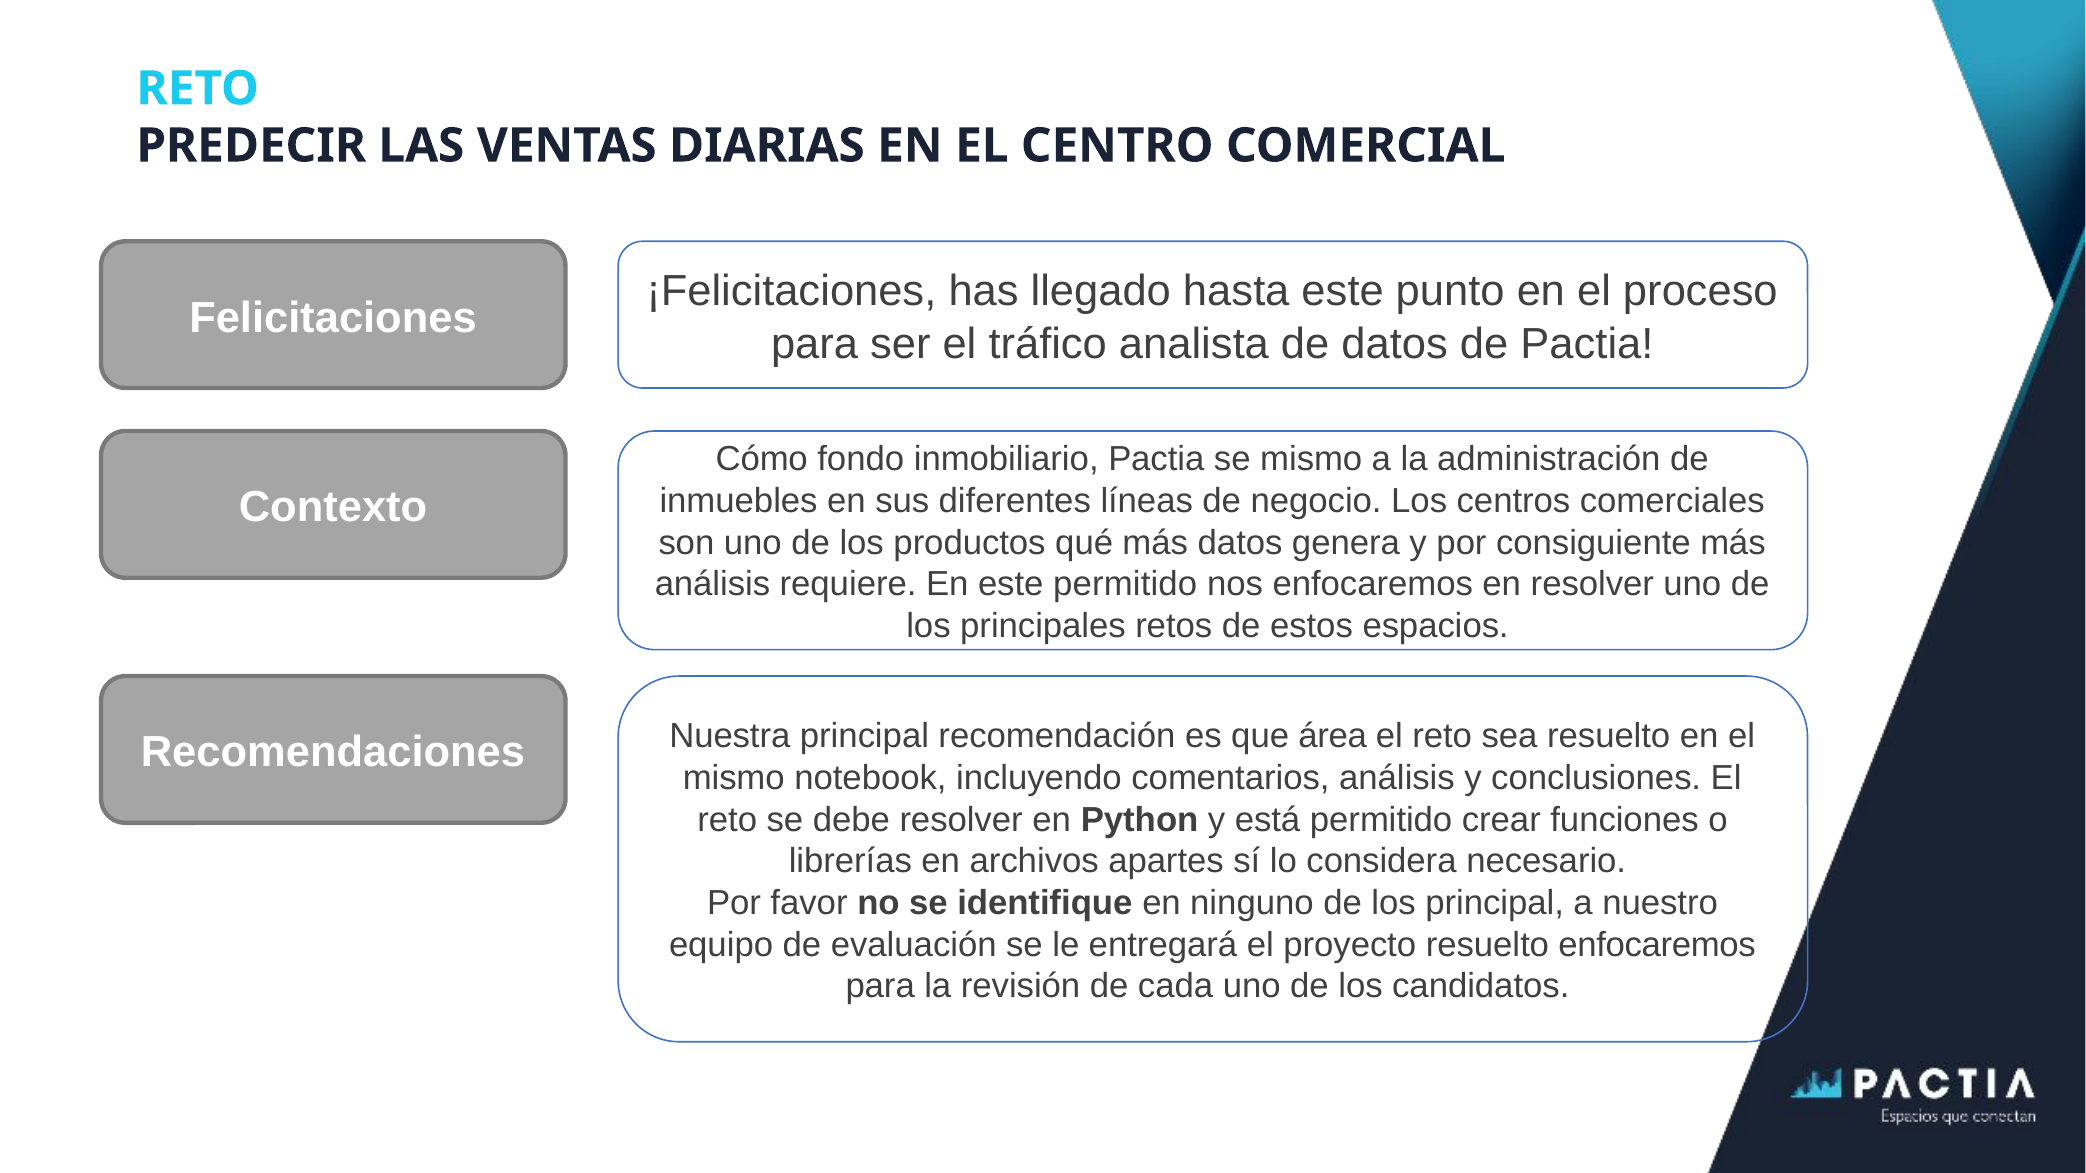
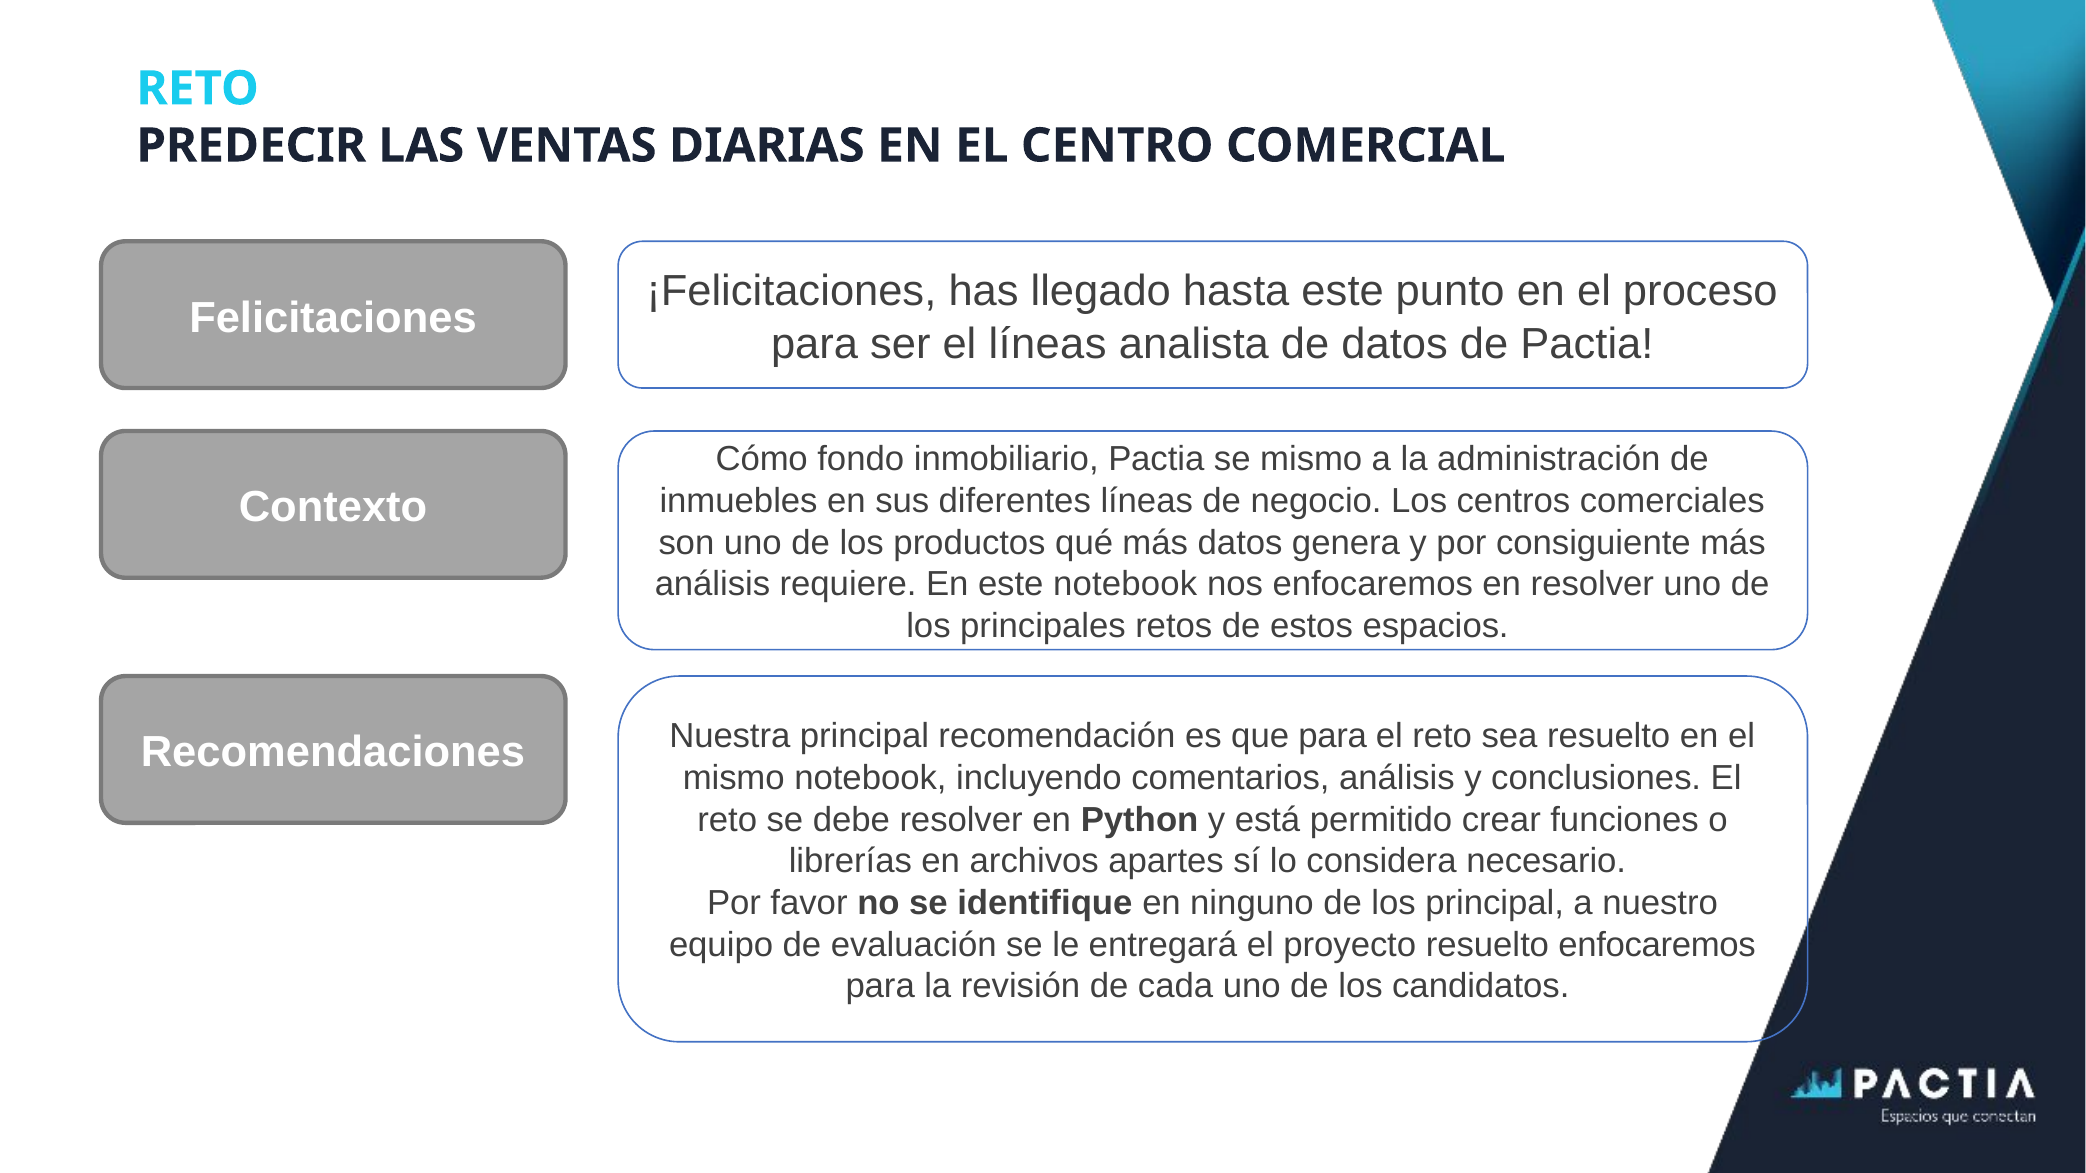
el tráfico: tráfico -> líneas
este permitido: permitido -> notebook
que área: área -> para
